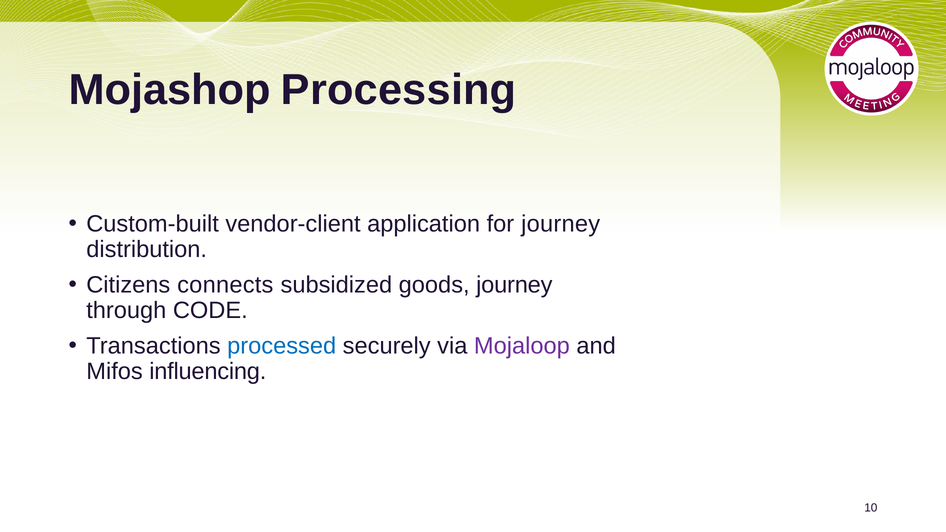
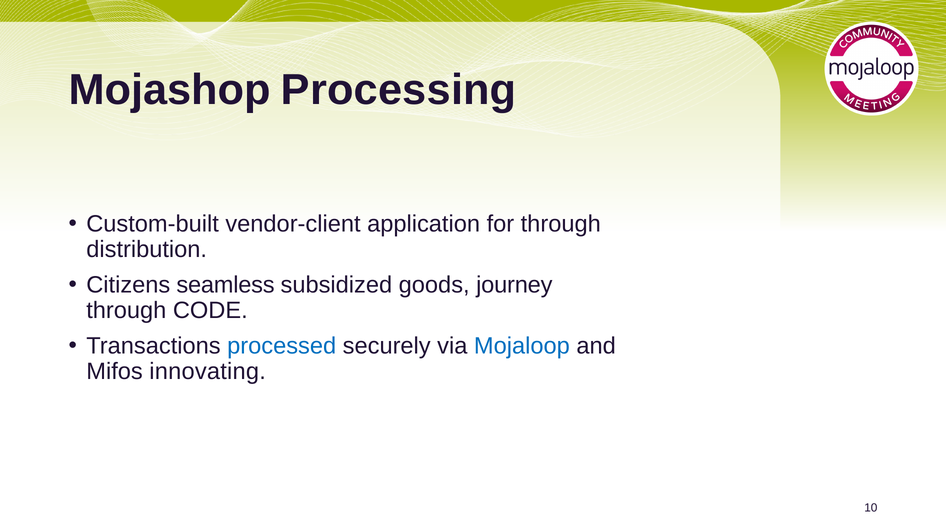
for journey: journey -> through
connects: connects -> seamless
Mojaloop colour: purple -> blue
influencing: influencing -> innovating
